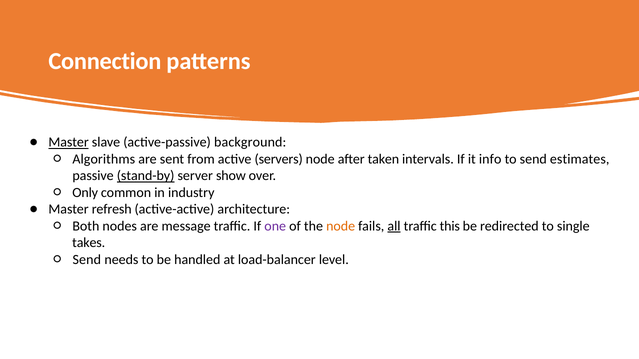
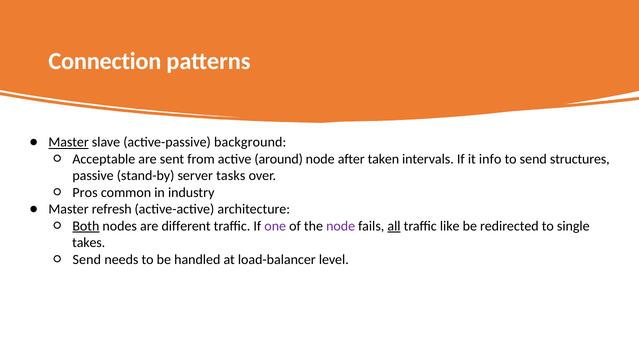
Algorithms: Algorithms -> Acceptable
servers: servers -> around
estimates: estimates -> structures
stand-by underline: present -> none
show: show -> tasks
Only: Only -> Pros
Both underline: none -> present
message: message -> different
node at (341, 226) colour: orange -> purple
this: this -> like
